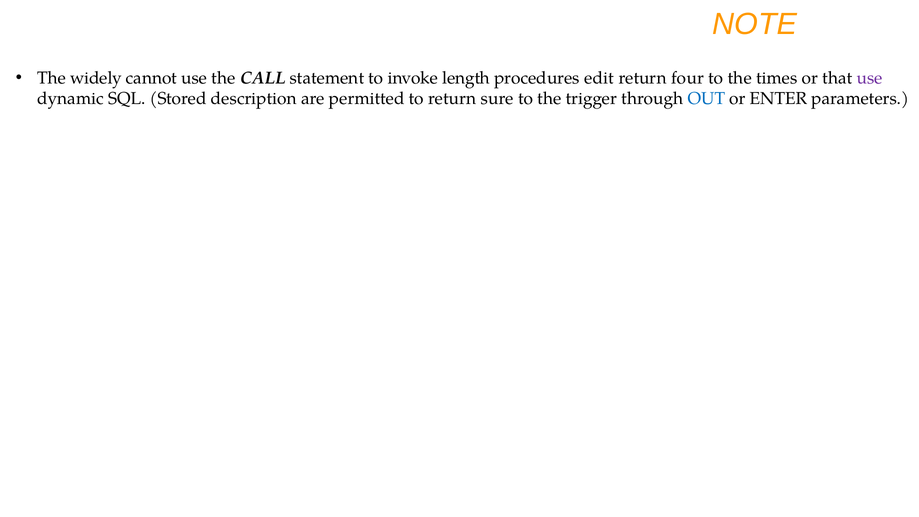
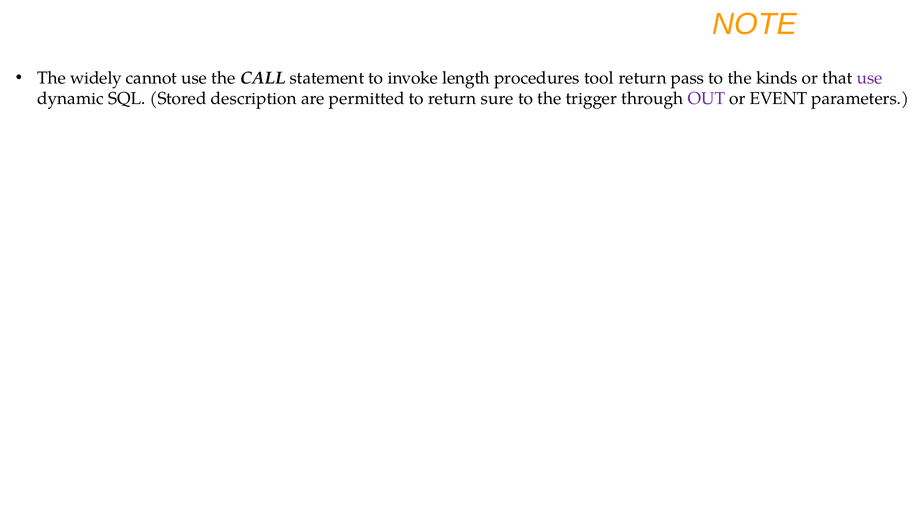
edit: edit -> tool
four: four -> pass
times: times -> kinds
OUT colour: blue -> purple
ENTER: ENTER -> EVENT
